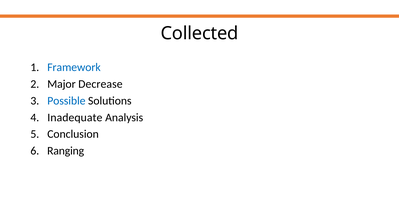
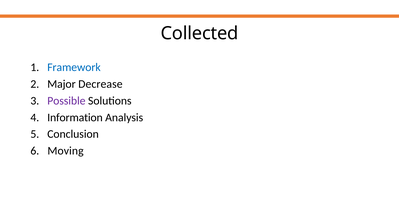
Possible colour: blue -> purple
Inadequate: Inadequate -> Information
Ranging: Ranging -> Moving
